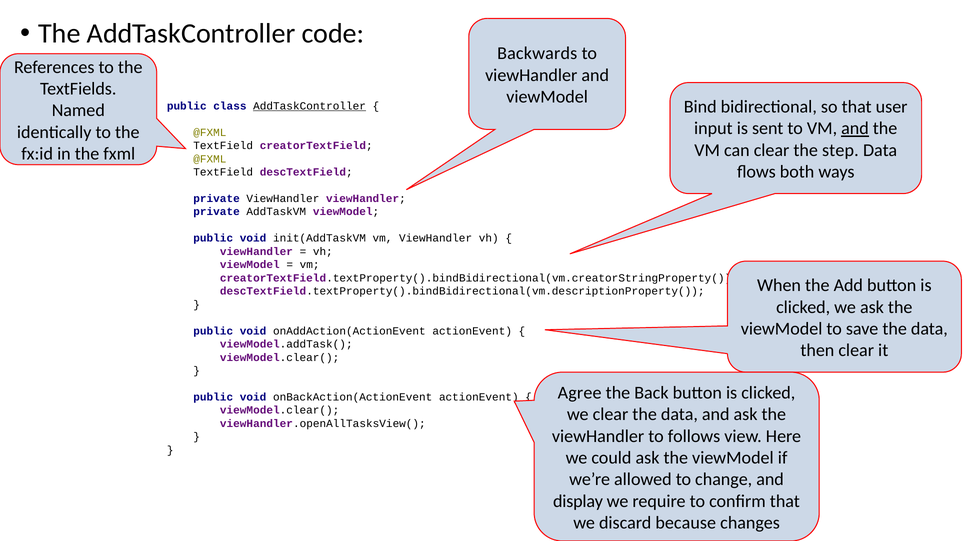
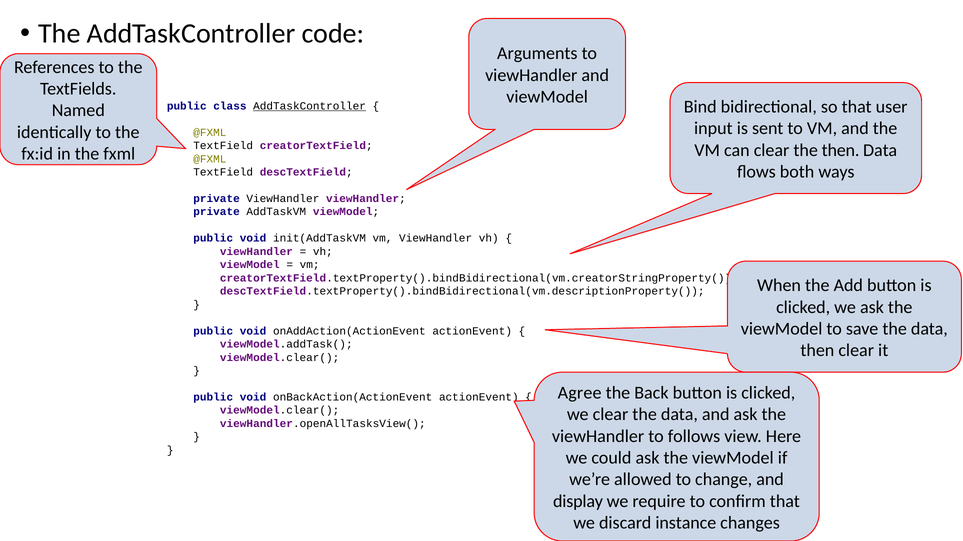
Backwards: Backwards -> Arguments
and at (855, 129) underline: present -> none
the step: step -> then
because: because -> instance
